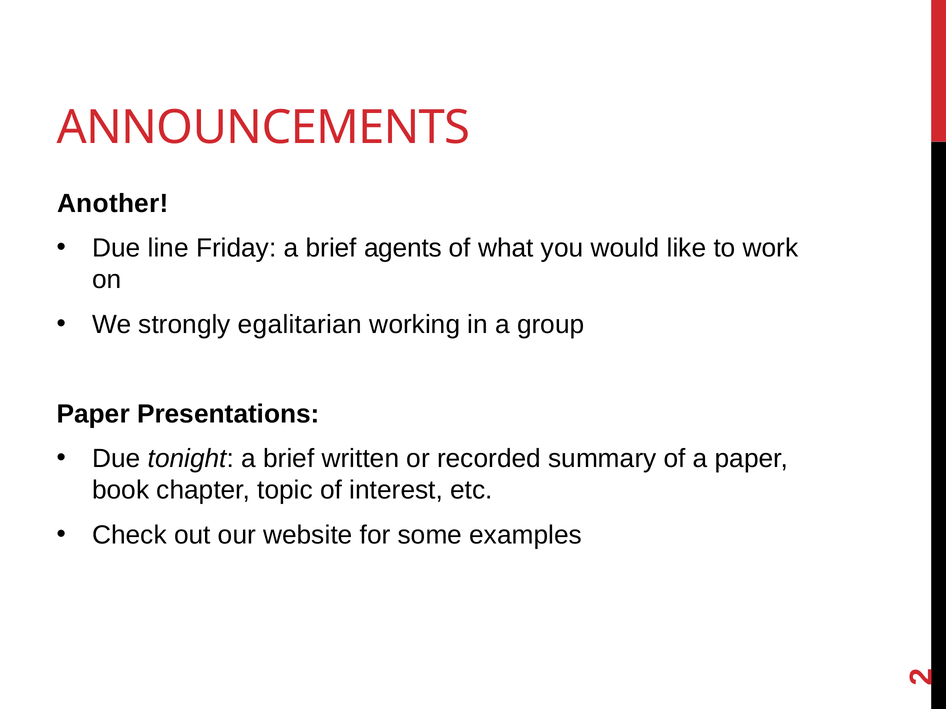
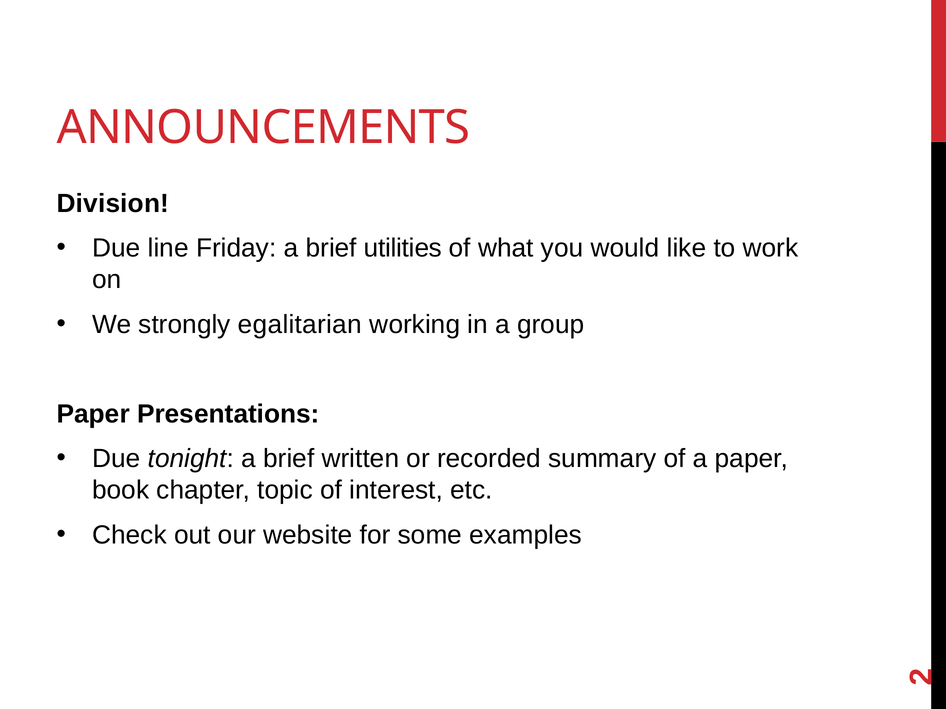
Another: Another -> Division
agents: agents -> utilities
